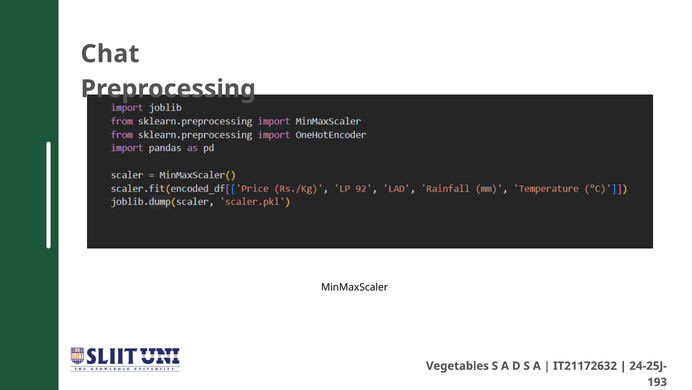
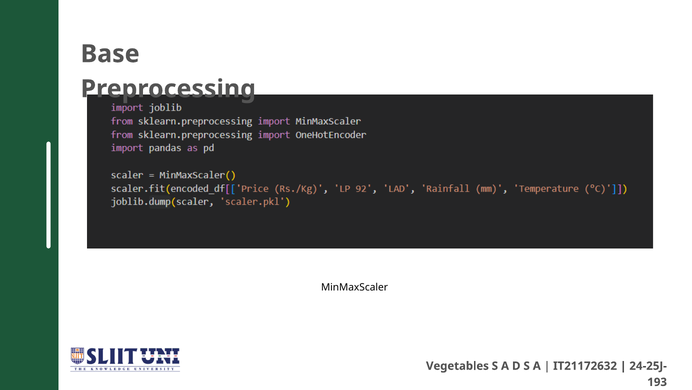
Chat: Chat -> Base
